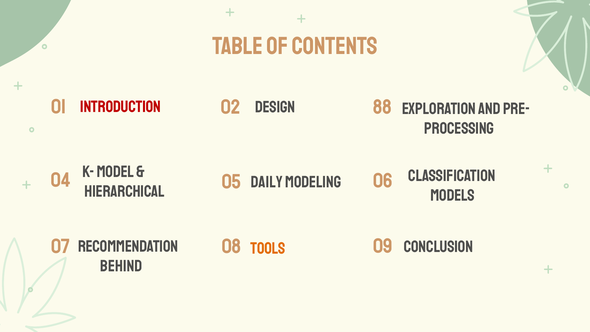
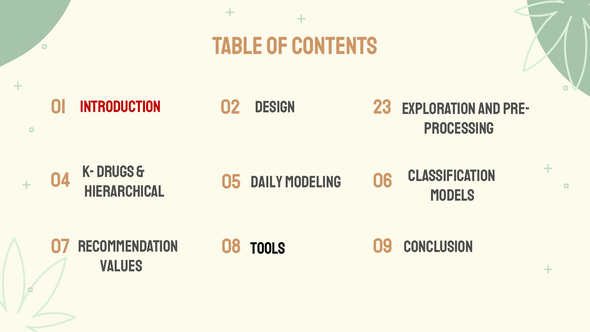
88: 88 -> 23
Model: Model -> Drugs
tools colour: orange -> black
behind: behind -> values
